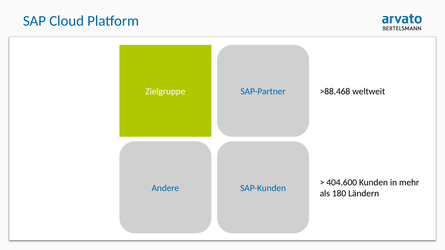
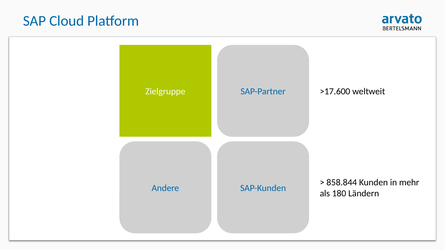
>88.468: >88.468 -> >17.600
404.600: 404.600 -> 858.844
